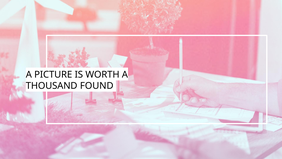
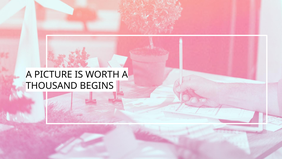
FOUND: FOUND -> BEGINS
